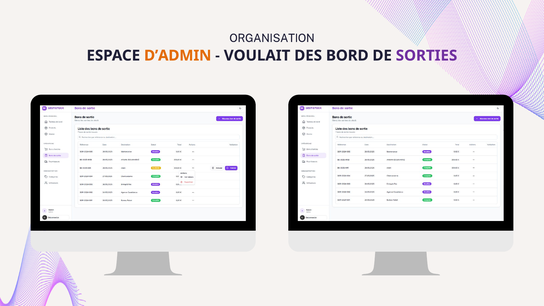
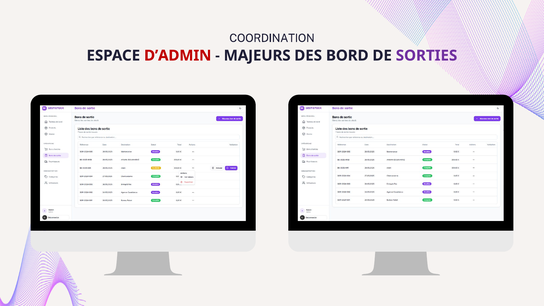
ORGANISATION: ORGANISATION -> COORDINATION
D’ADMIN colour: orange -> red
VOULAIT: VOULAIT -> MAJEURS
